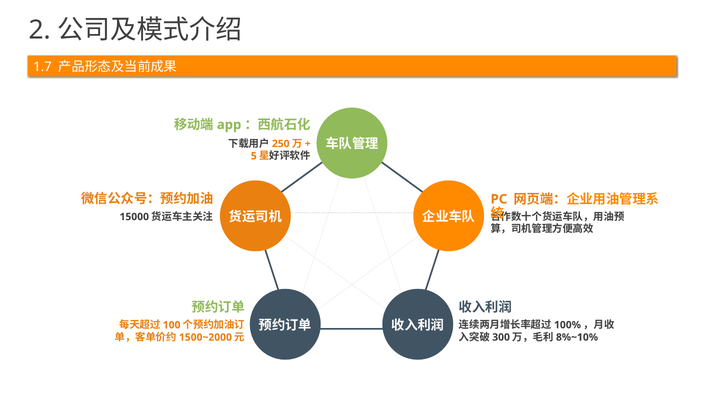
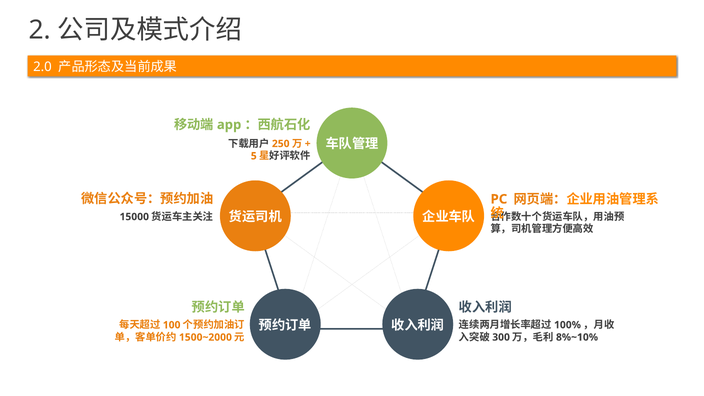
1.7: 1.7 -> 2.0
